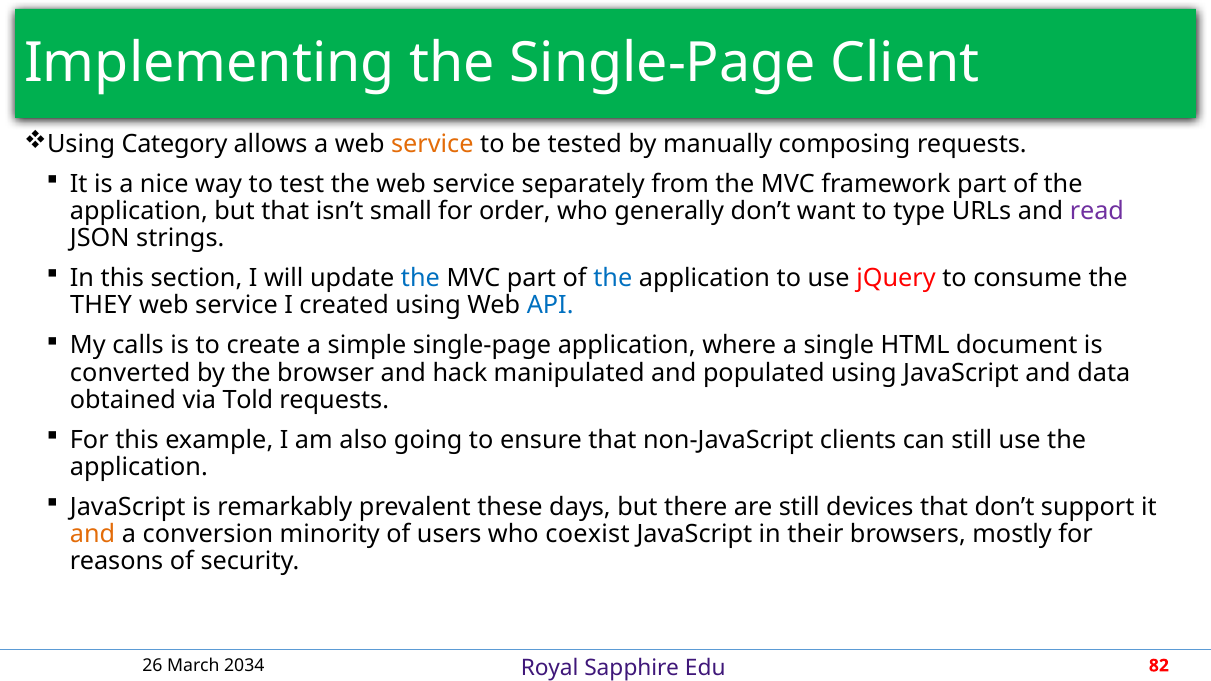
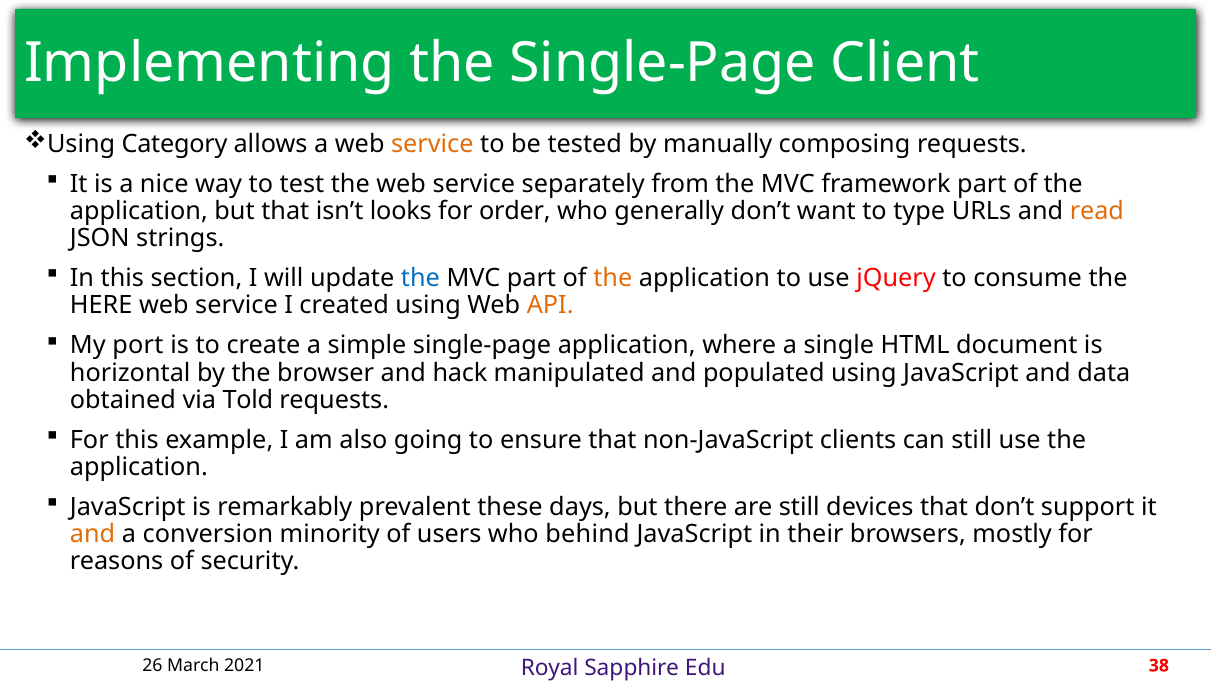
small: small -> looks
read colour: purple -> orange
the at (613, 278) colour: blue -> orange
THEY: THEY -> HERE
API colour: blue -> orange
calls: calls -> port
converted: converted -> horizontal
coexist: coexist -> behind
2034: 2034 -> 2021
82: 82 -> 38
